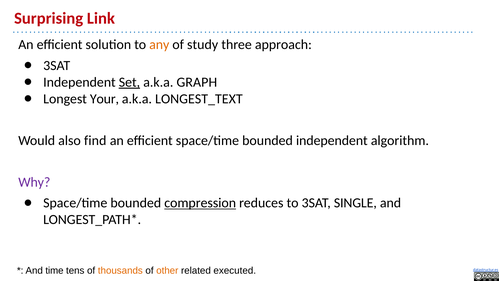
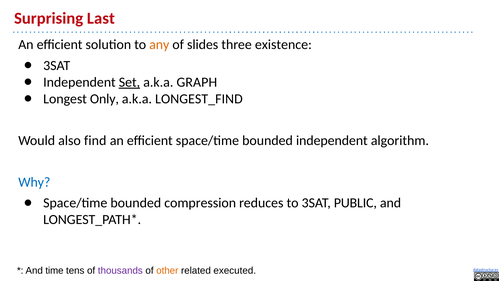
Link: Link -> Last
study: study -> slides
approach: approach -> existence
Your: Your -> Only
LONGEST_TEXT: LONGEST_TEXT -> LONGEST_FIND
Why colour: purple -> blue
compression underline: present -> none
SINGLE: SINGLE -> PUBLIC
thousands colour: orange -> purple
